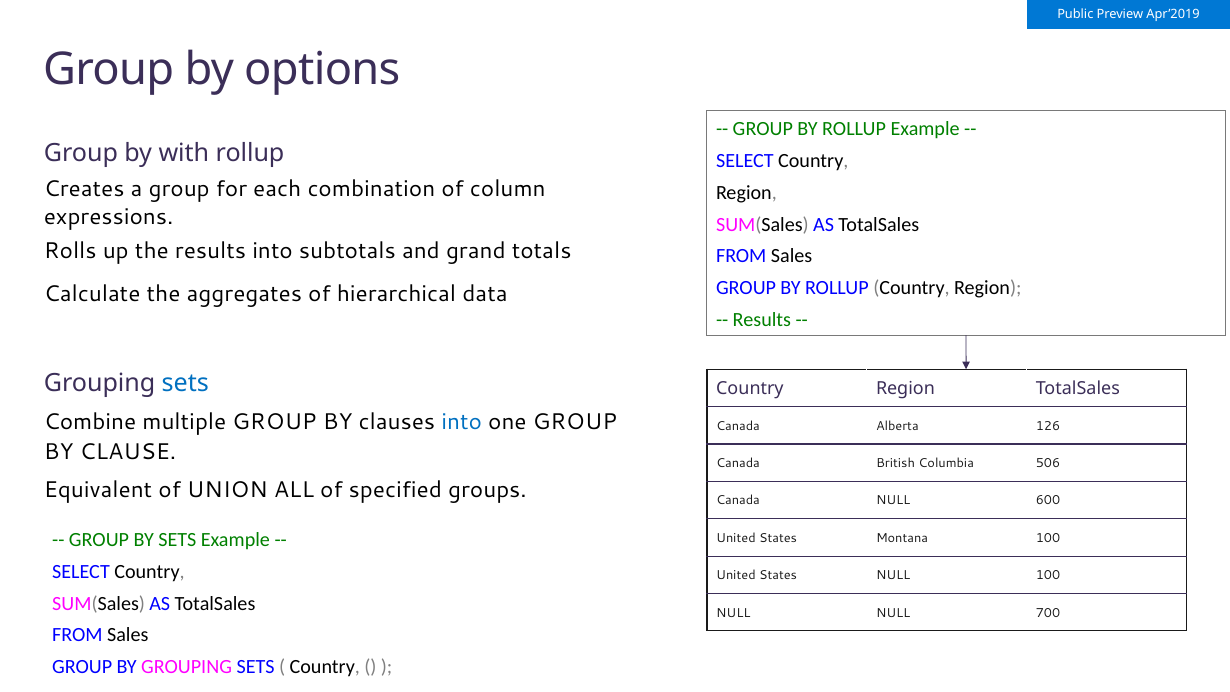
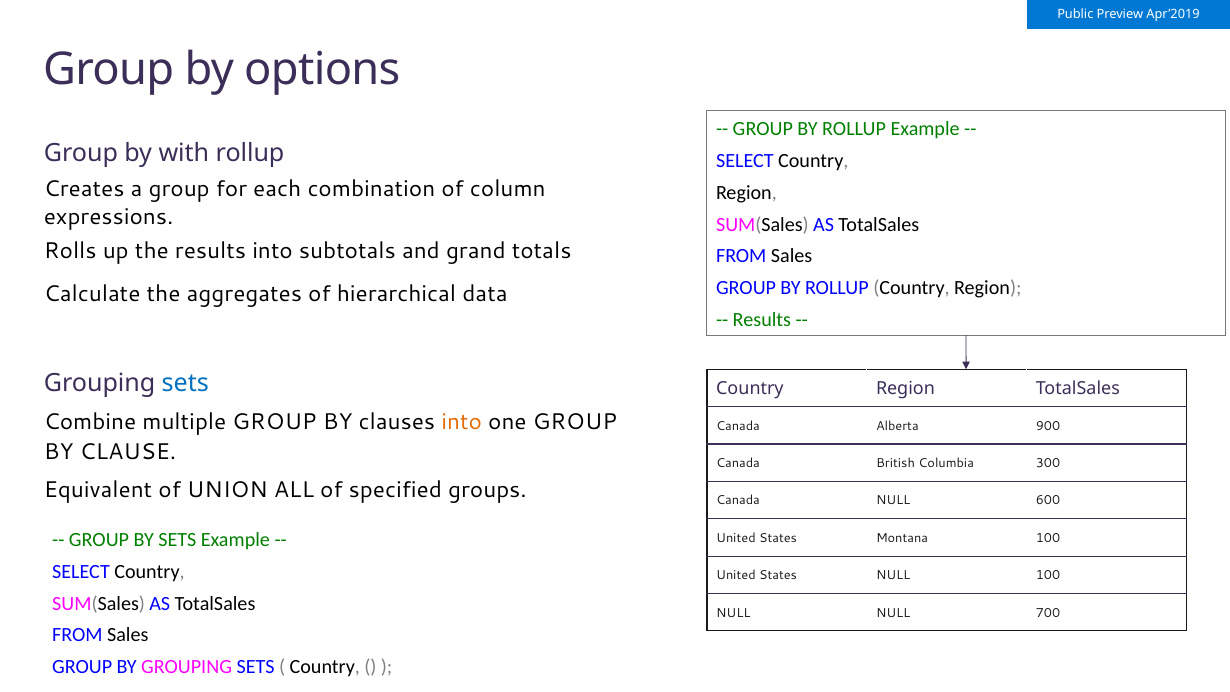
into at (462, 422) colour: blue -> orange
126: 126 -> 900
506: 506 -> 300
